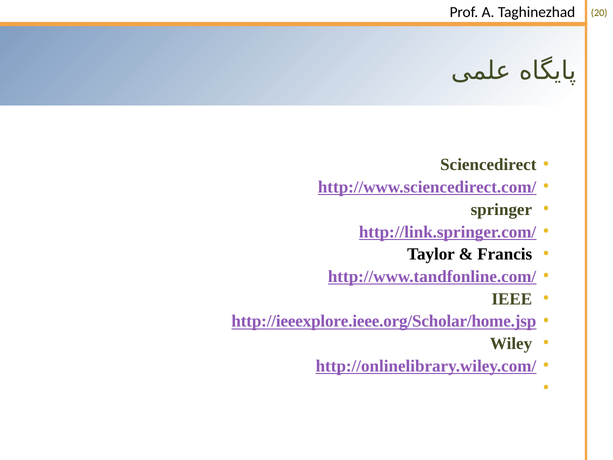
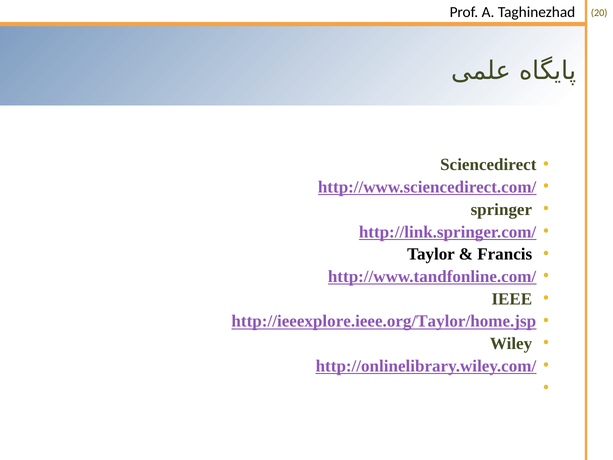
http://ieeexplore.ieee.org/Scholar/home.jsp: http://ieeexplore.ieee.org/Scholar/home.jsp -> http://ieeexplore.ieee.org/Taylor/home.jsp
